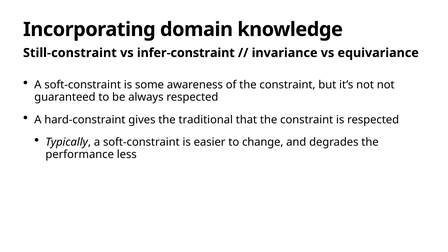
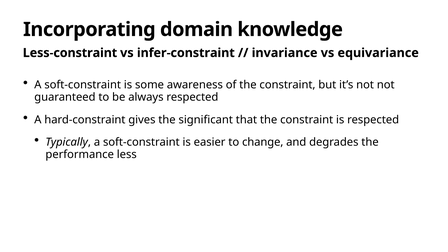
Still-constraint: Still-constraint -> Less-constraint
traditional: traditional -> significant
